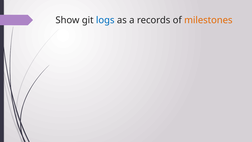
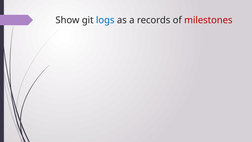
milestones colour: orange -> red
